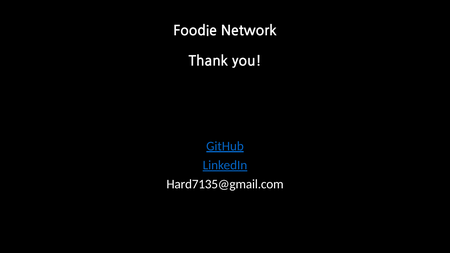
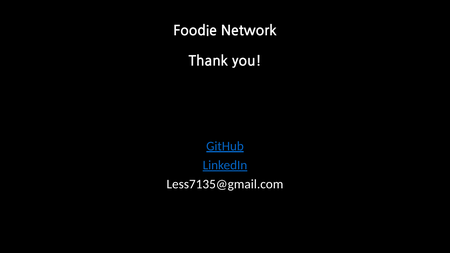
Hard7135@gmail.com: Hard7135@gmail.com -> Less7135@gmail.com
